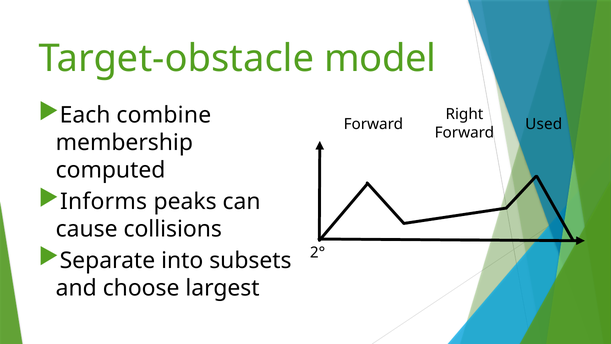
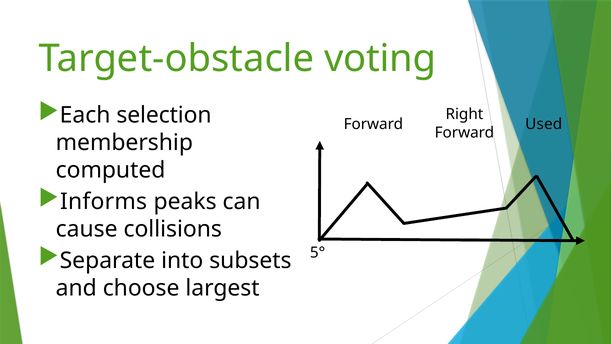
model: model -> voting
combine: combine -> selection
2°: 2° -> 5°
